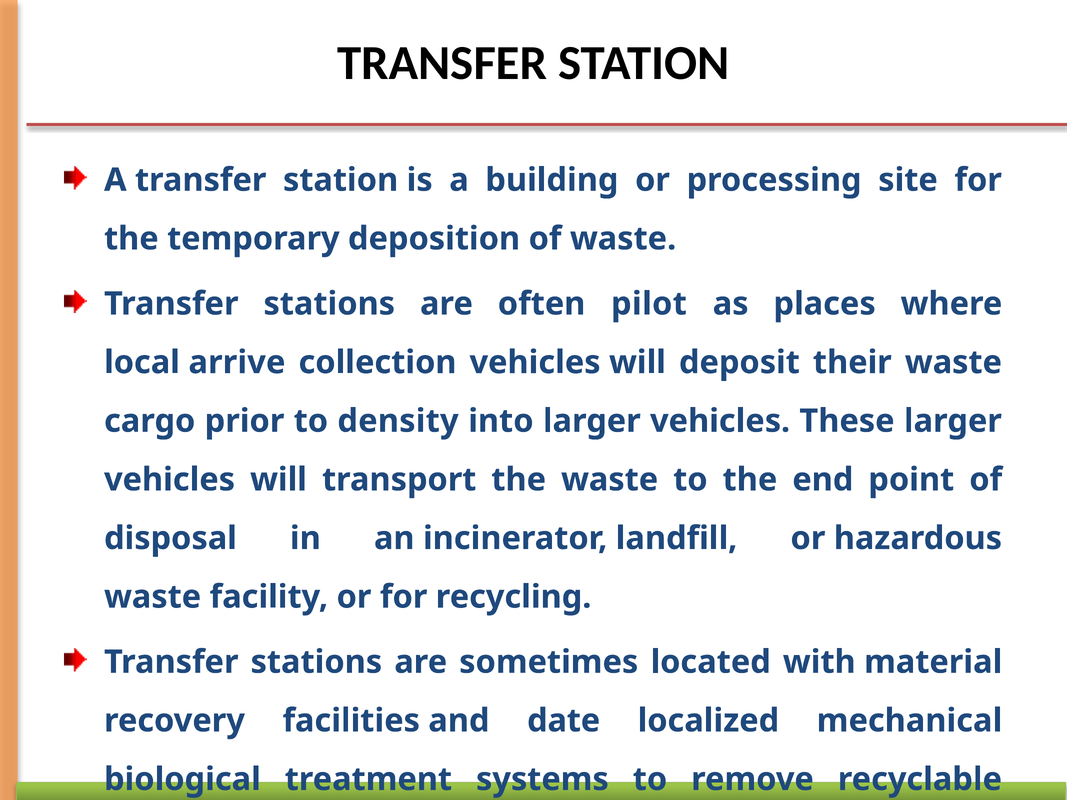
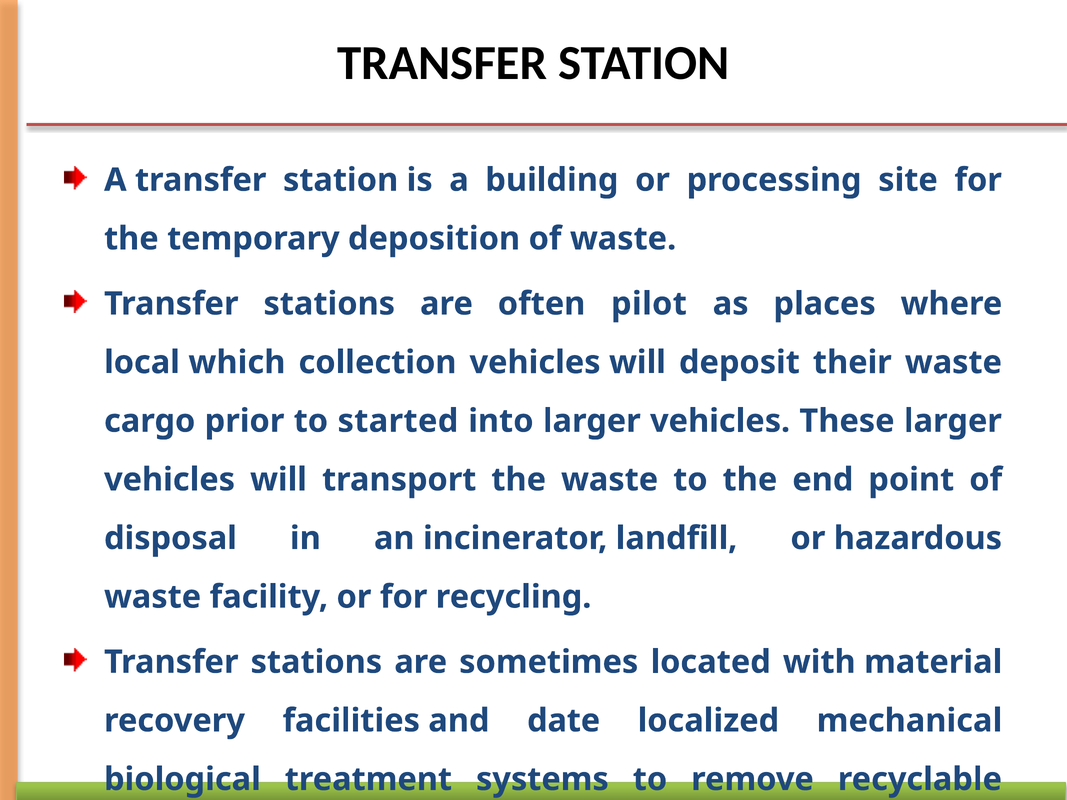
arrive: arrive -> which
density: density -> started
